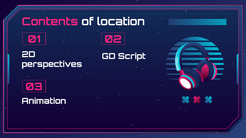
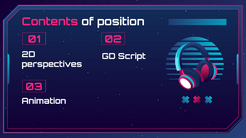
location: location -> position
